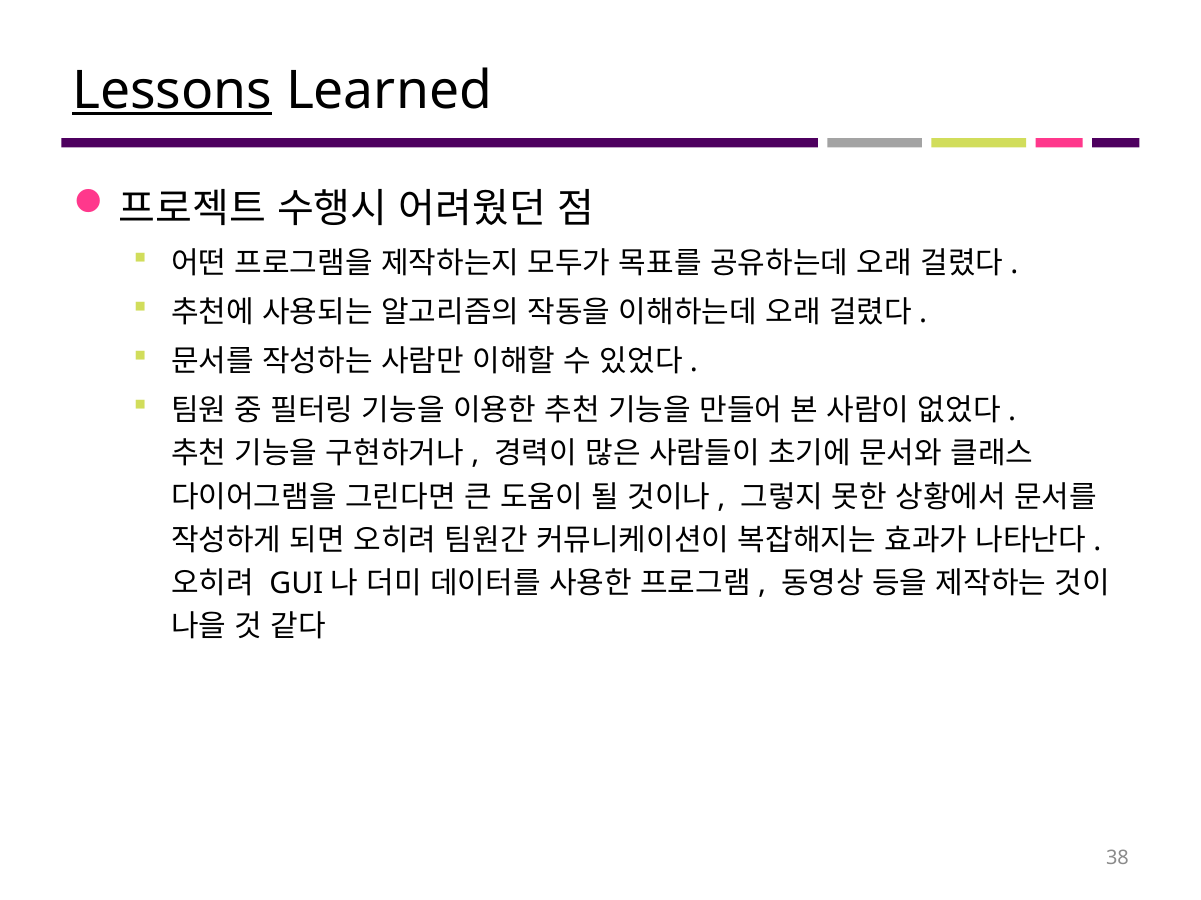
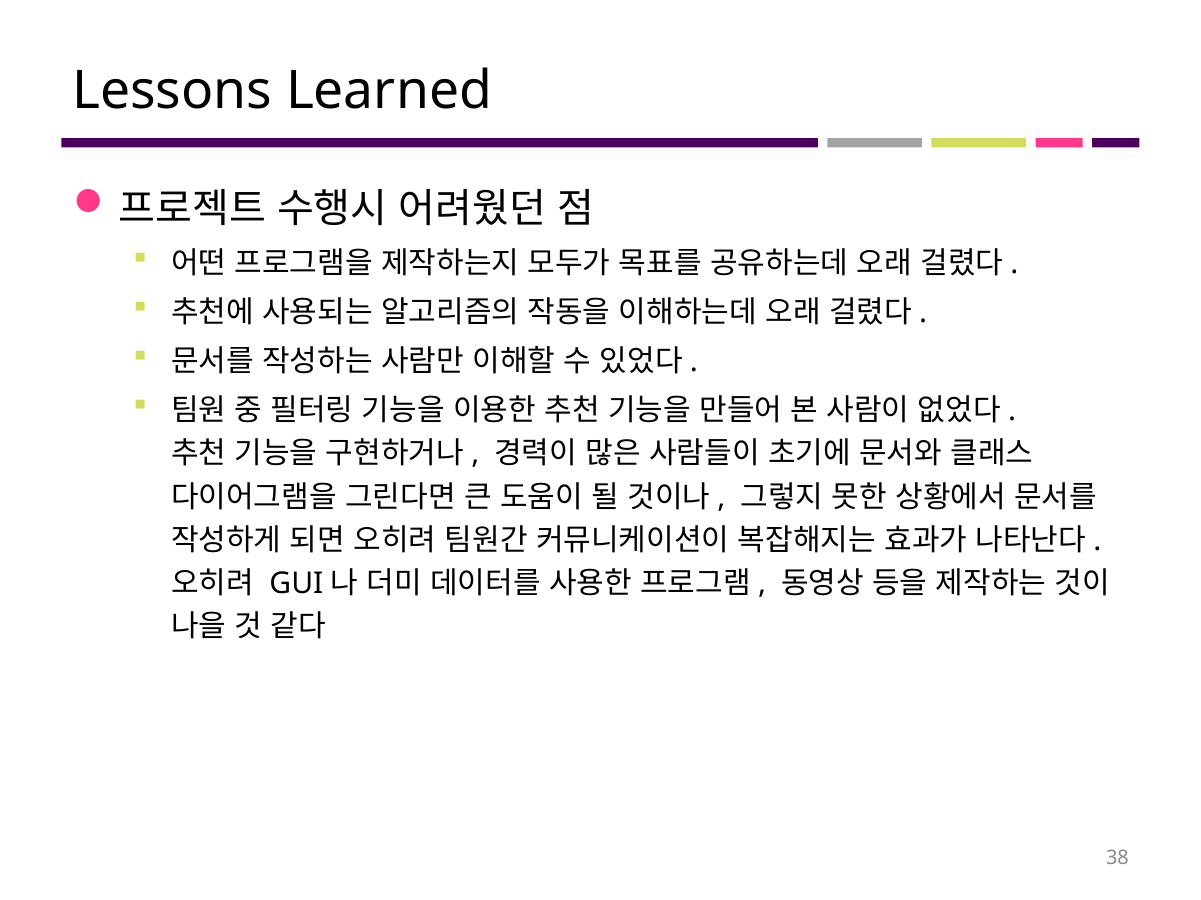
Lessons underline: present -> none
